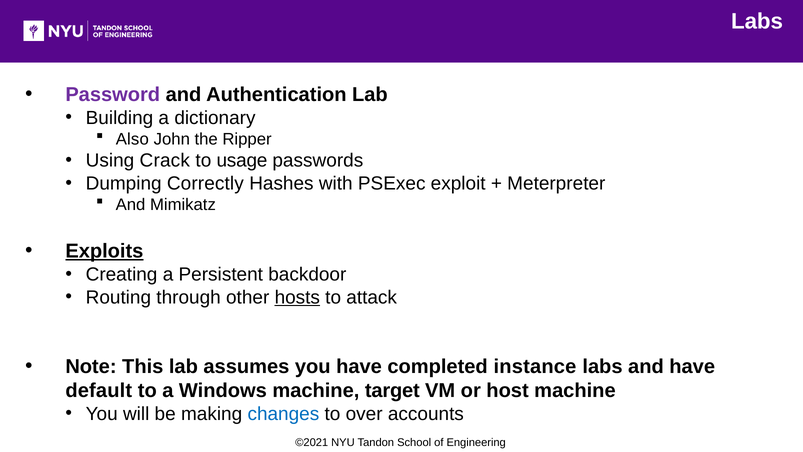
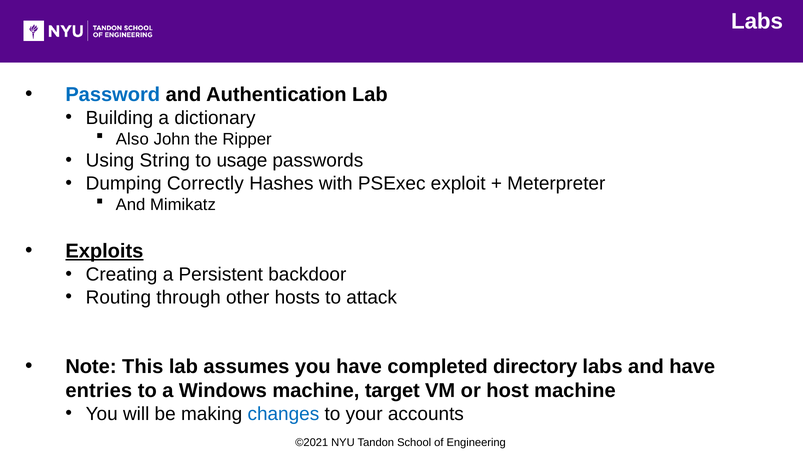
Password colour: purple -> blue
Crack: Crack -> String
hosts underline: present -> none
instance: instance -> directory
default: default -> entries
over: over -> your
